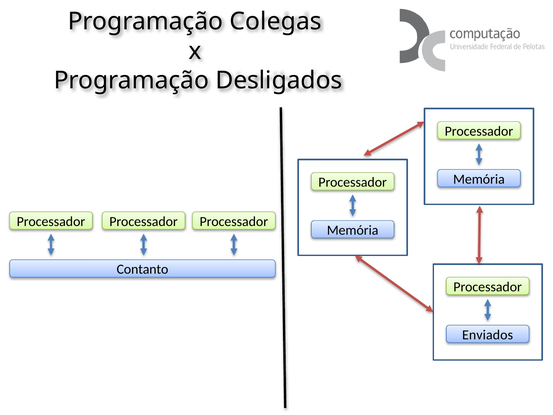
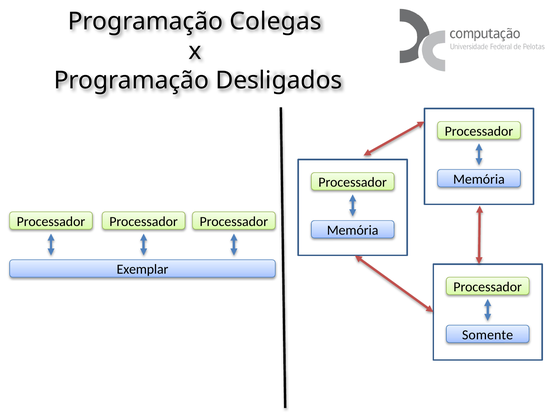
Contanto: Contanto -> Exemplar
Enviados: Enviados -> Somente
